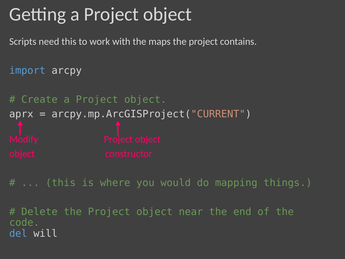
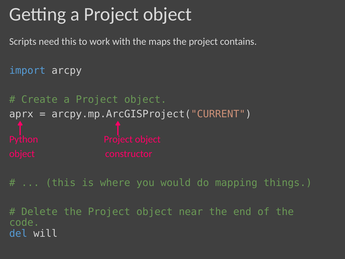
Modify: Modify -> Python
